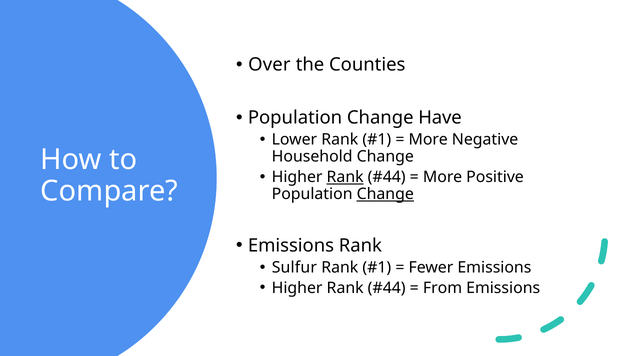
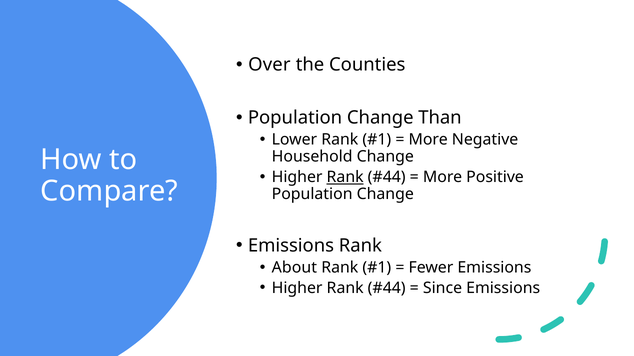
Have: Have -> Than
Change at (385, 194) underline: present -> none
Sulfur: Sulfur -> About
From: From -> Since
